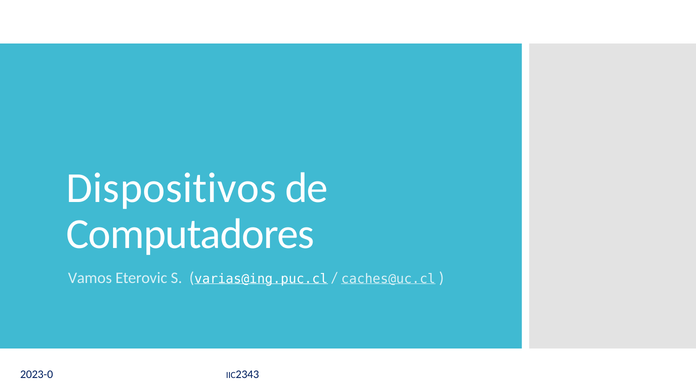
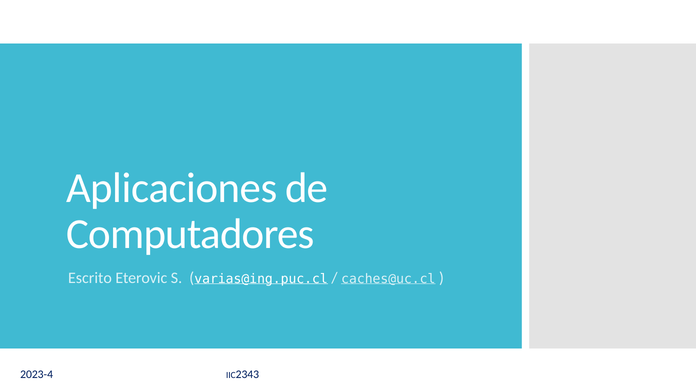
Dispositivos: Dispositivos -> Aplicaciones
Vamos: Vamos -> Escrito
2023-0: 2023-0 -> 2023-4
